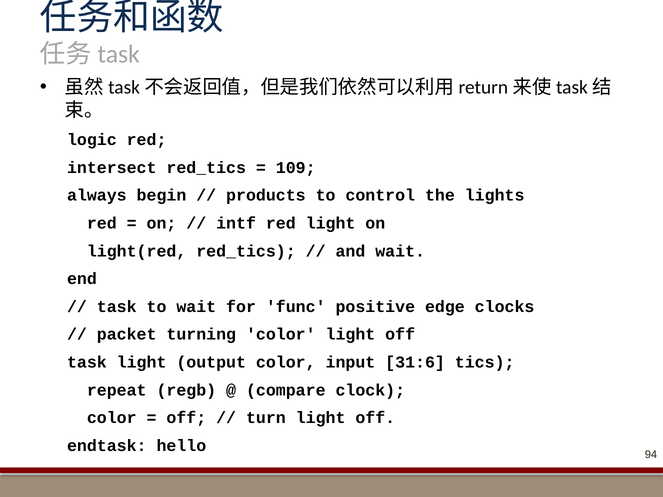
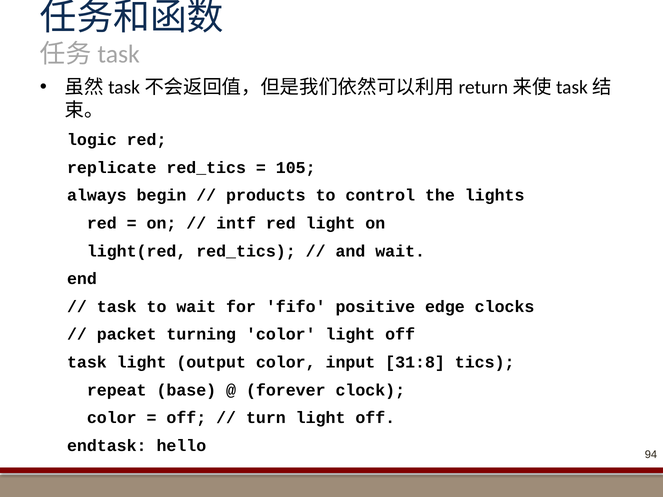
intersect: intersect -> replicate
109: 109 -> 105
func: func -> fifo
31:6: 31:6 -> 31:8
regb: regb -> base
compare: compare -> forever
